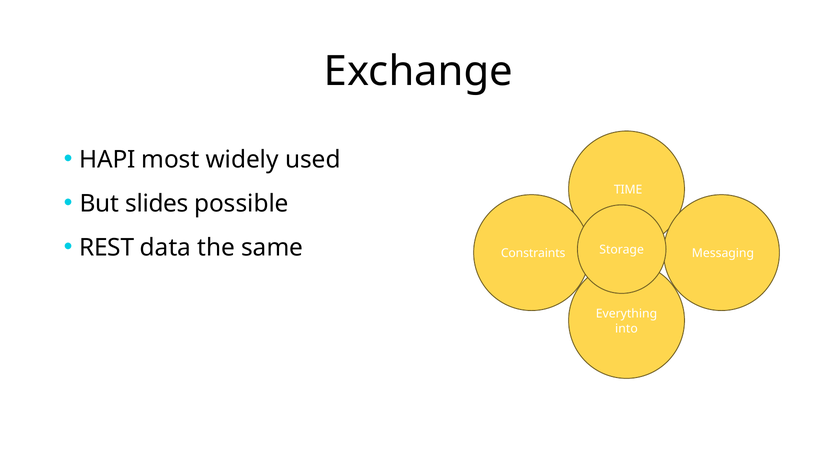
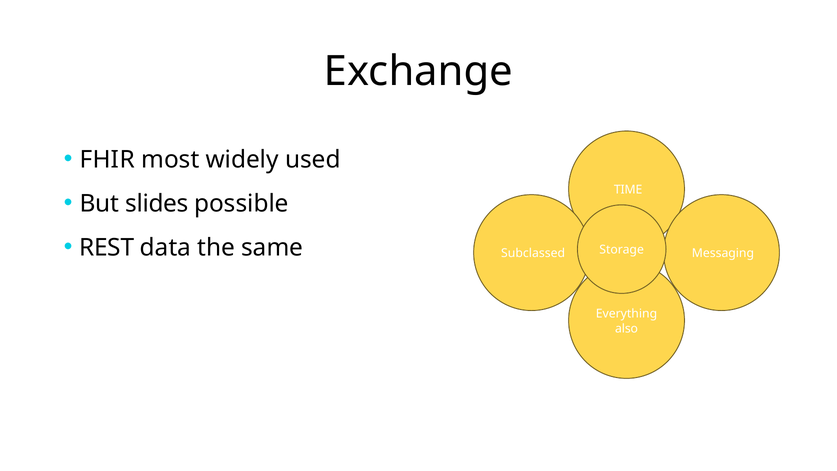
HAPI: HAPI -> FHIR
Constraints: Constraints -> Subclassed
into: into -> also
